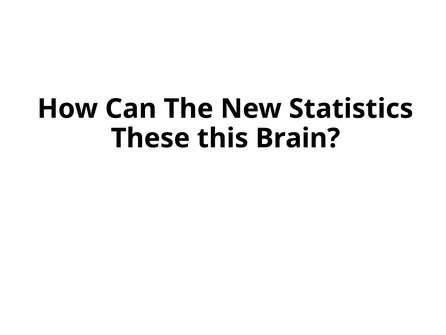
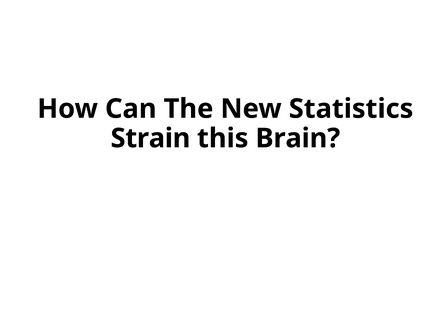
These: These -> Strain
